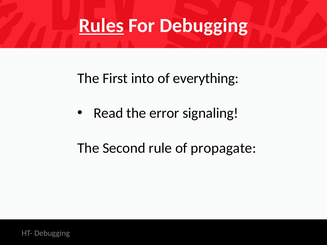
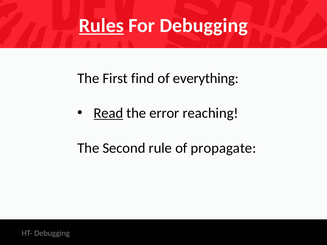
into: into -> find
Read underline: none -> present
signaling: signaling -> reaching
